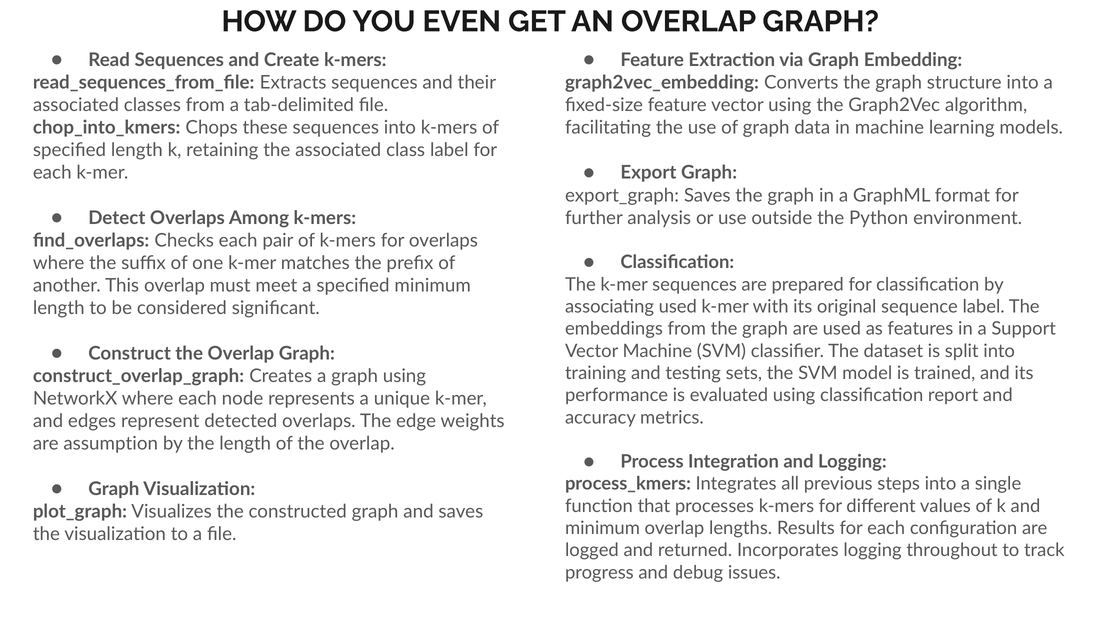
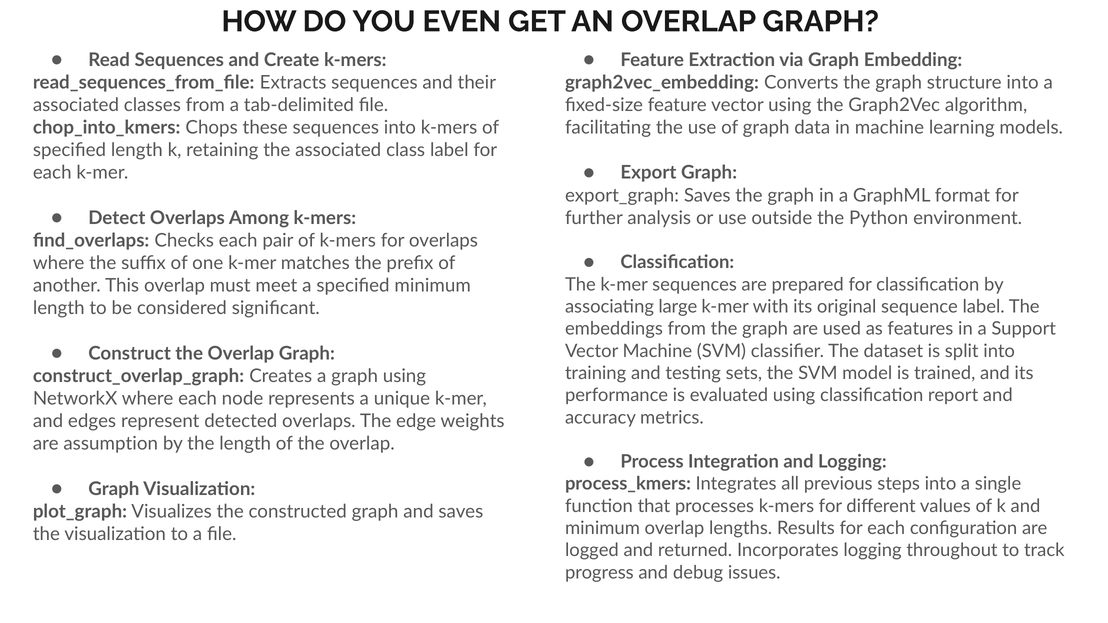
associating used: used -> large
